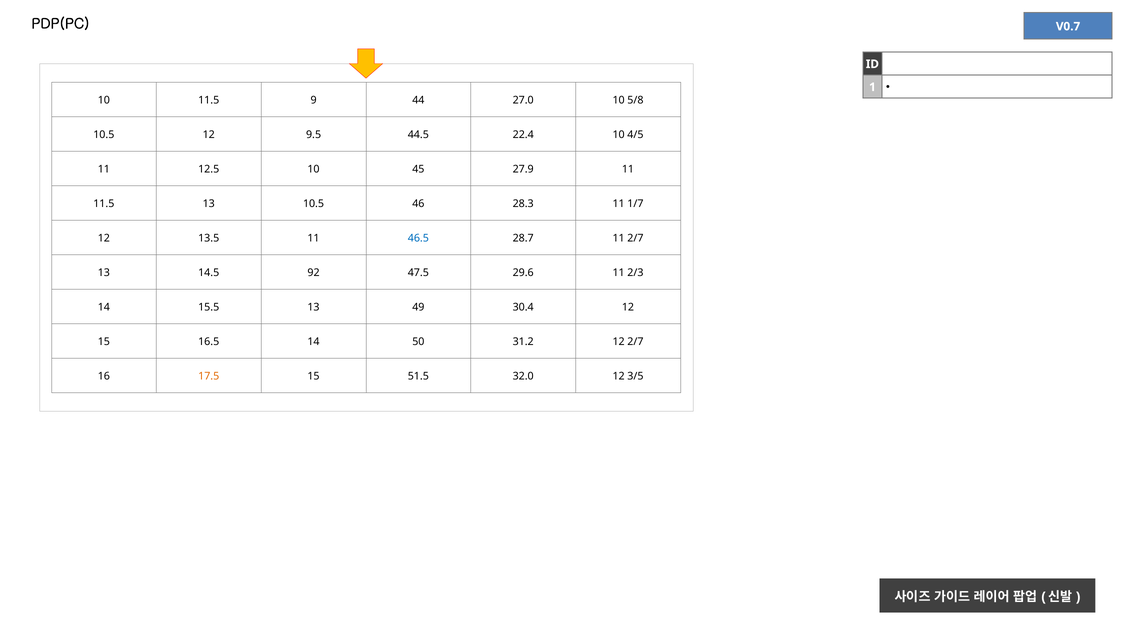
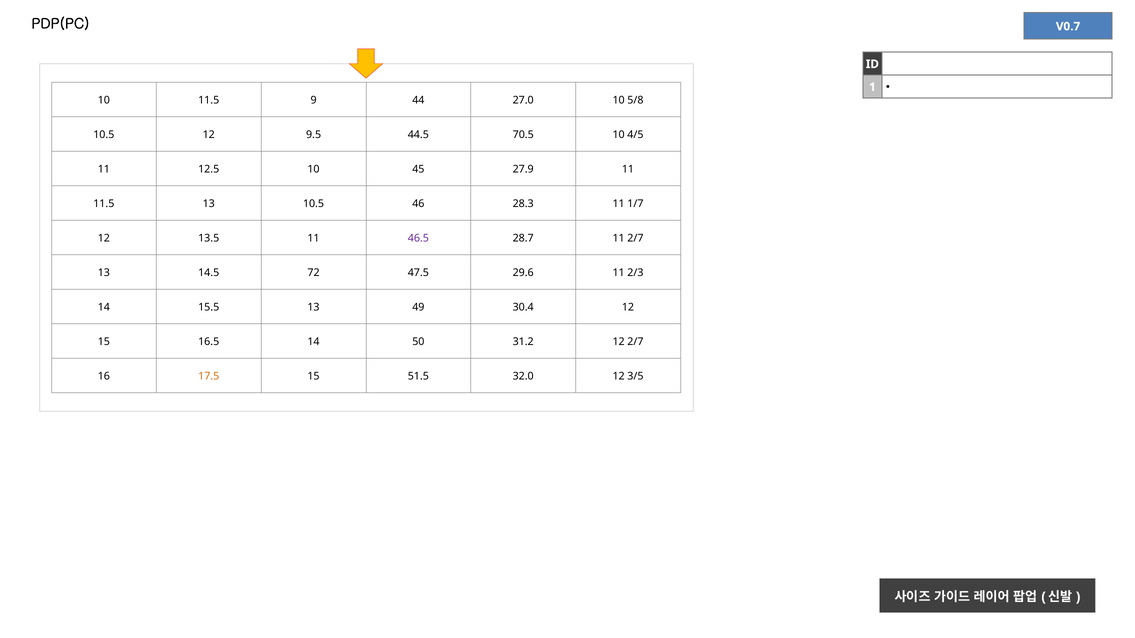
22.4: 22.4 -> 70.5
46.5 colour: blue -> purple
92: 92 -> 72
